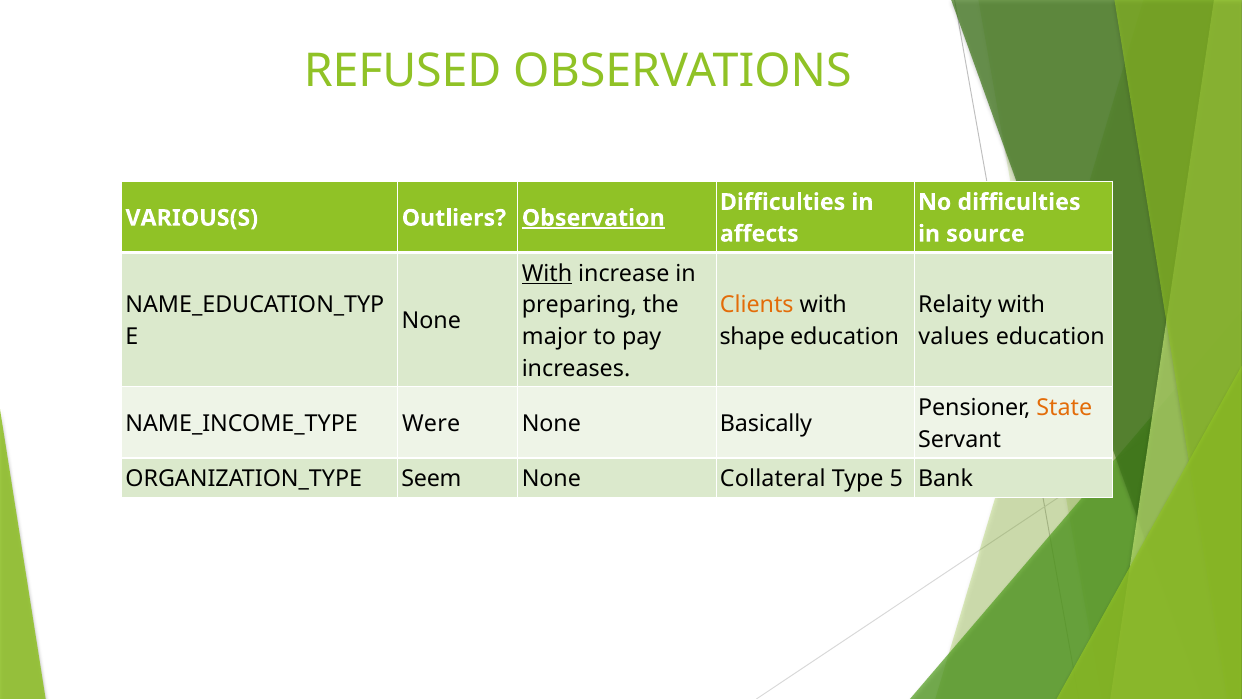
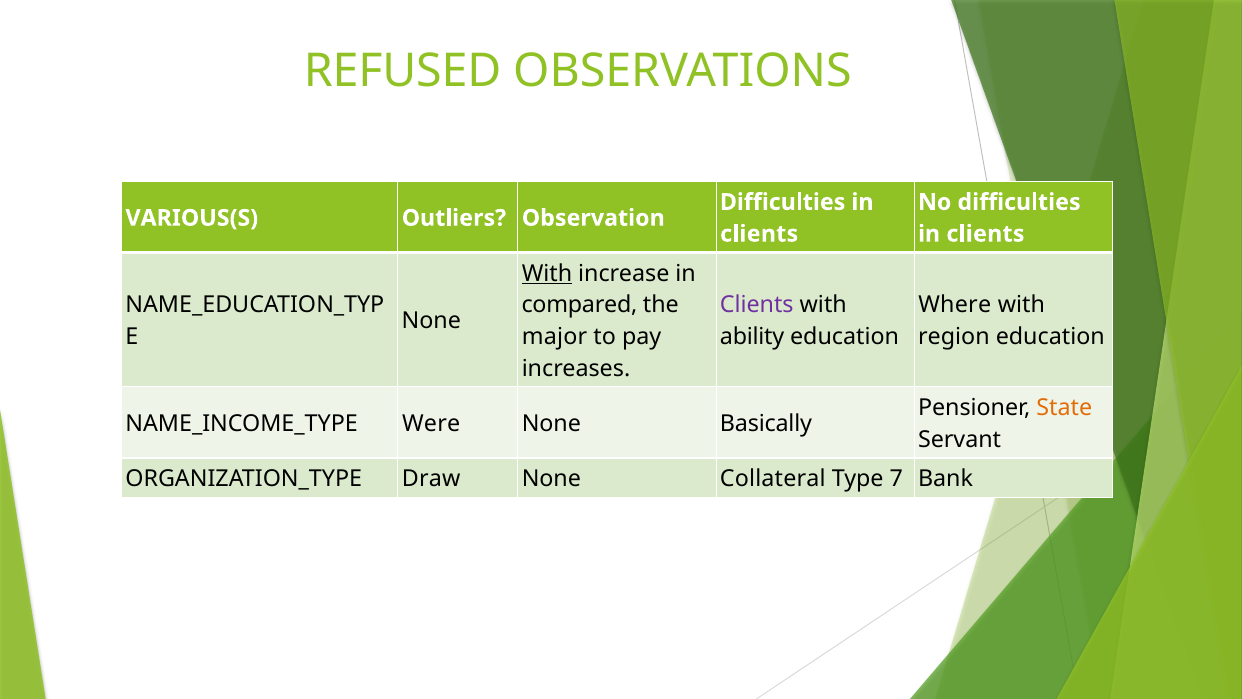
Observation underline: present -> none
affects at (759, 234): affects -> clients
source at (985, 234): source -> clients
preparing: preparing -> compared
Clients at (757, 305) colour: orange -> purple
Relaity: Relaity -> Where
shape: shape -> ability
values: values -> region
Seem: Seem -> Draw
5: 5 -> 7
